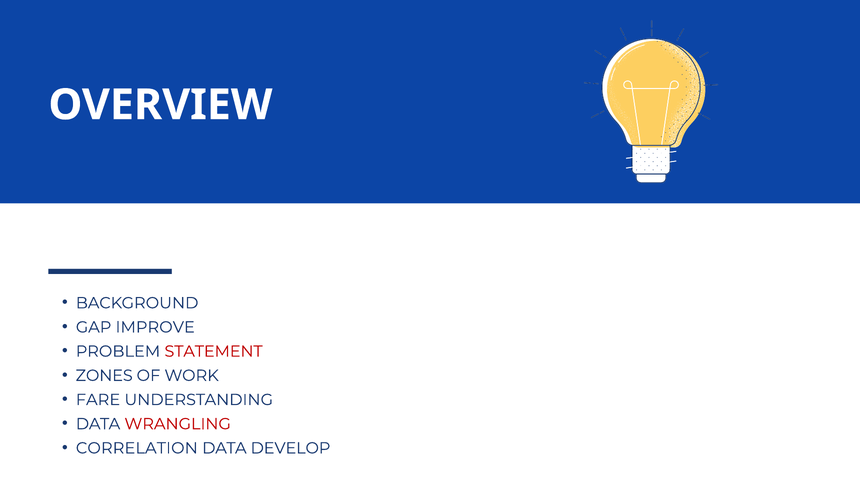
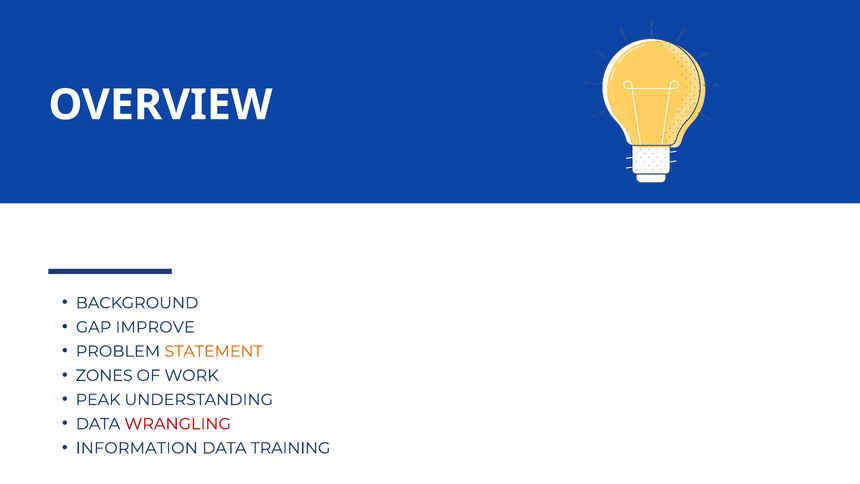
STATEMENT colour: red -> orange
FARE: FARE -> PEAK
CORRELATION: CORRELATION -> INFORMATION
DEVELOP: DEVELOP -> TRAINING
